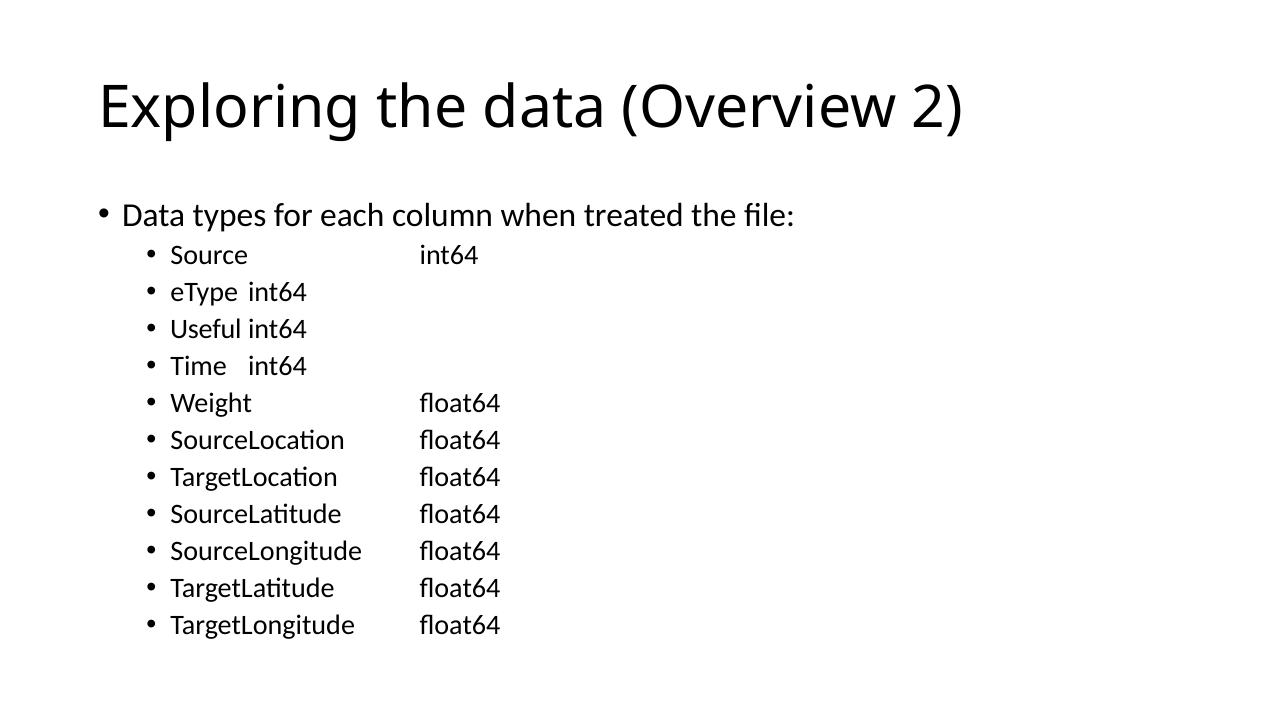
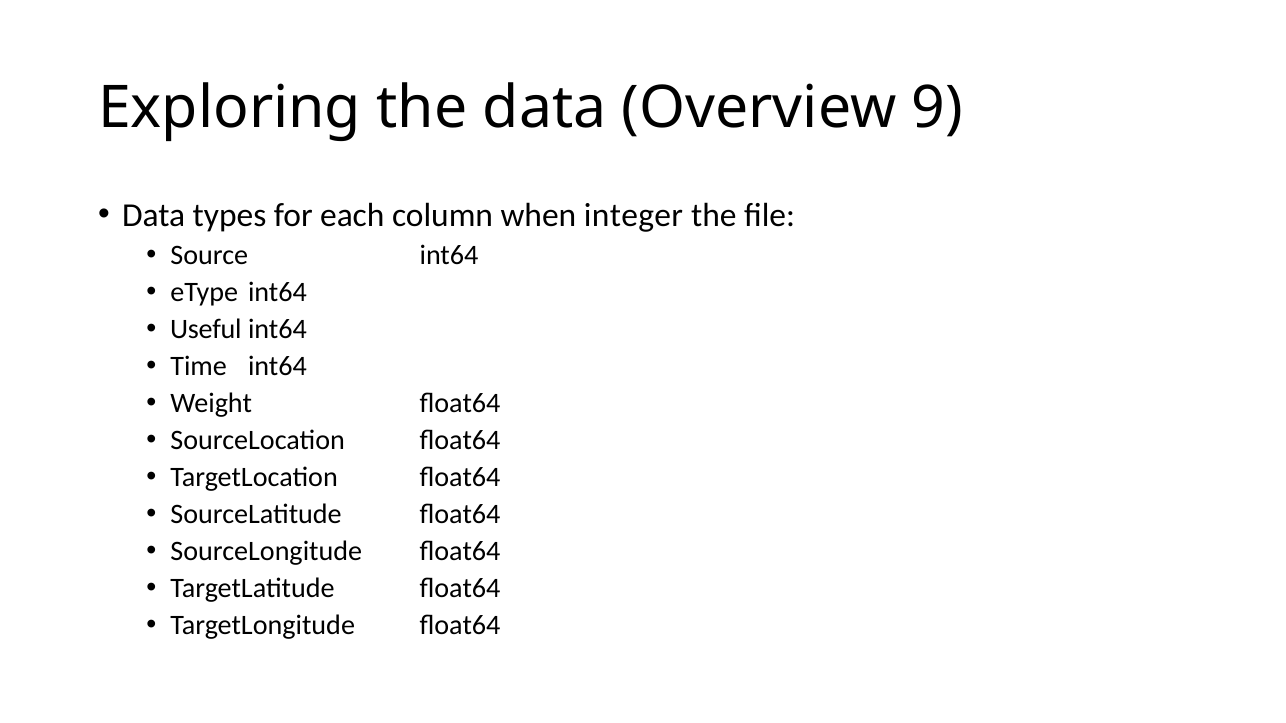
2: 2 -> 9
treated: treated -> integer
